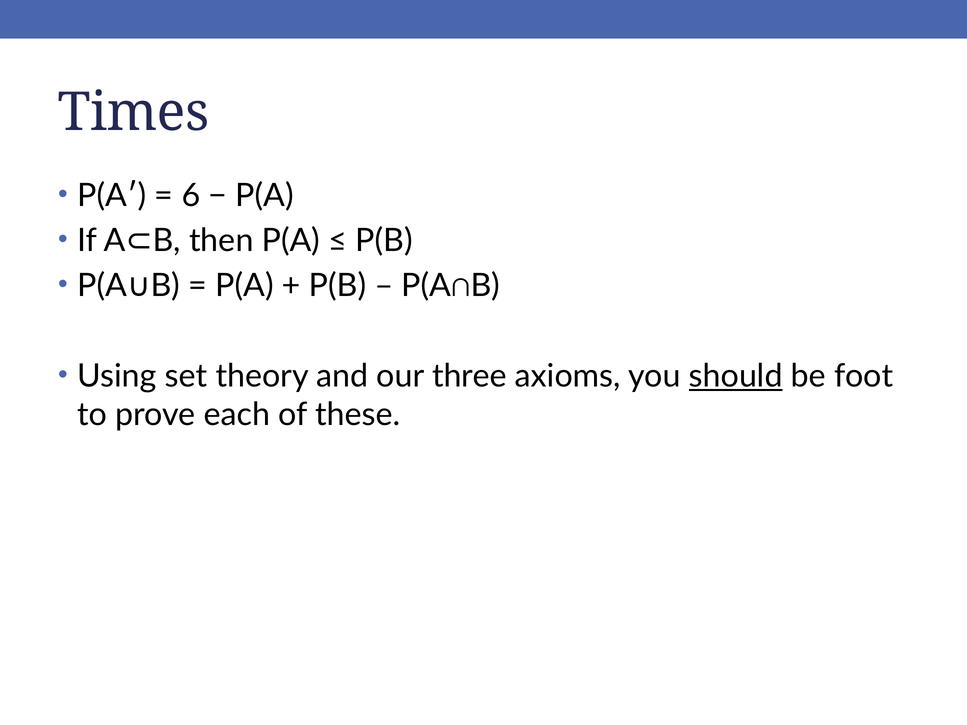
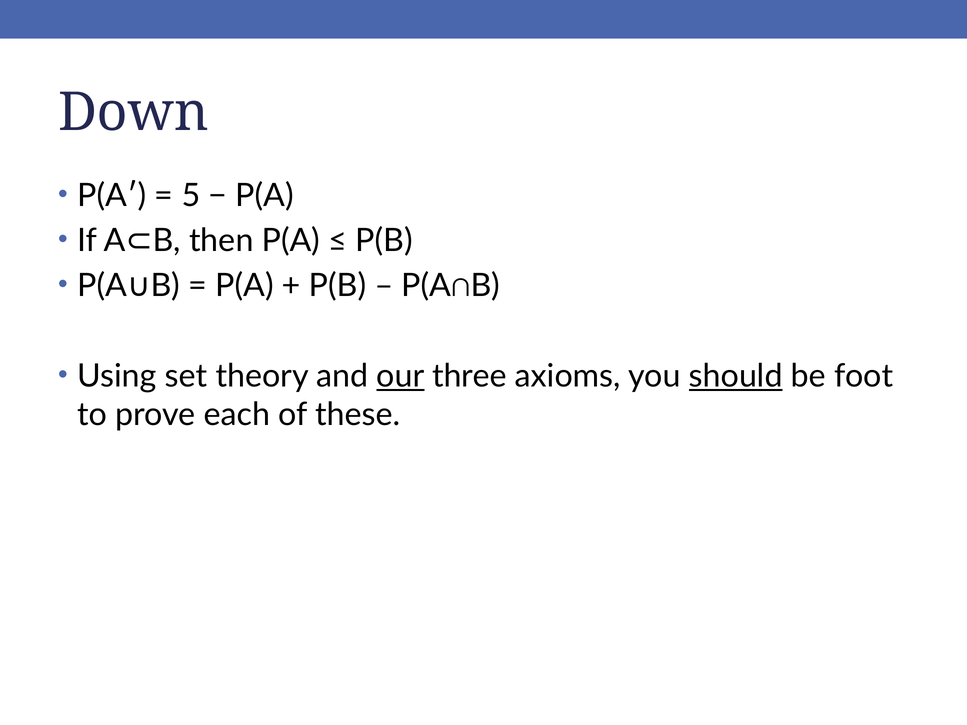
Times: Times -> Down
6: 6 -> 5
our underline: none -> present
